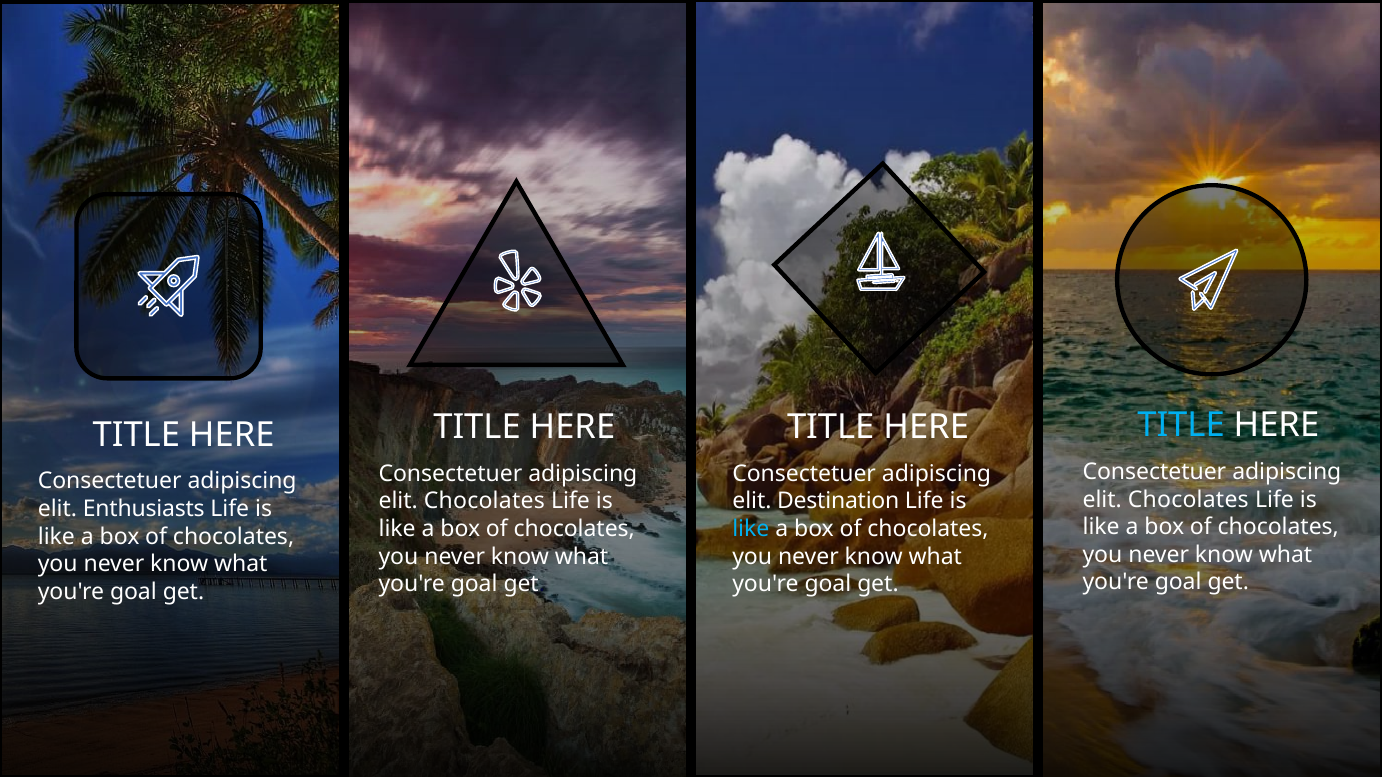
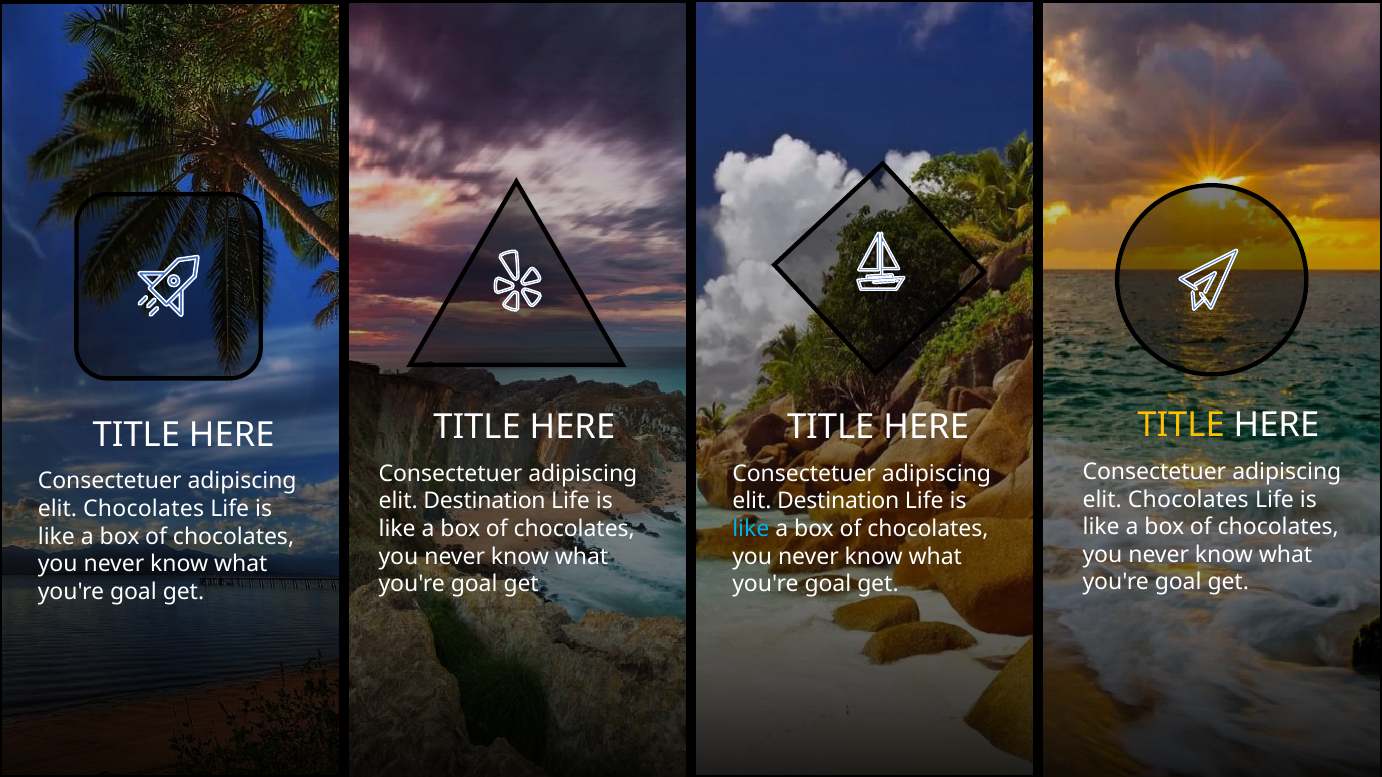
TITLE at (1181, 426) colour: light blue -> yellow
Chocolates at (484, 502): Chocolates -> Destination
Enthusiasts at (144, 509): Enthusiasts -> Chocolates
